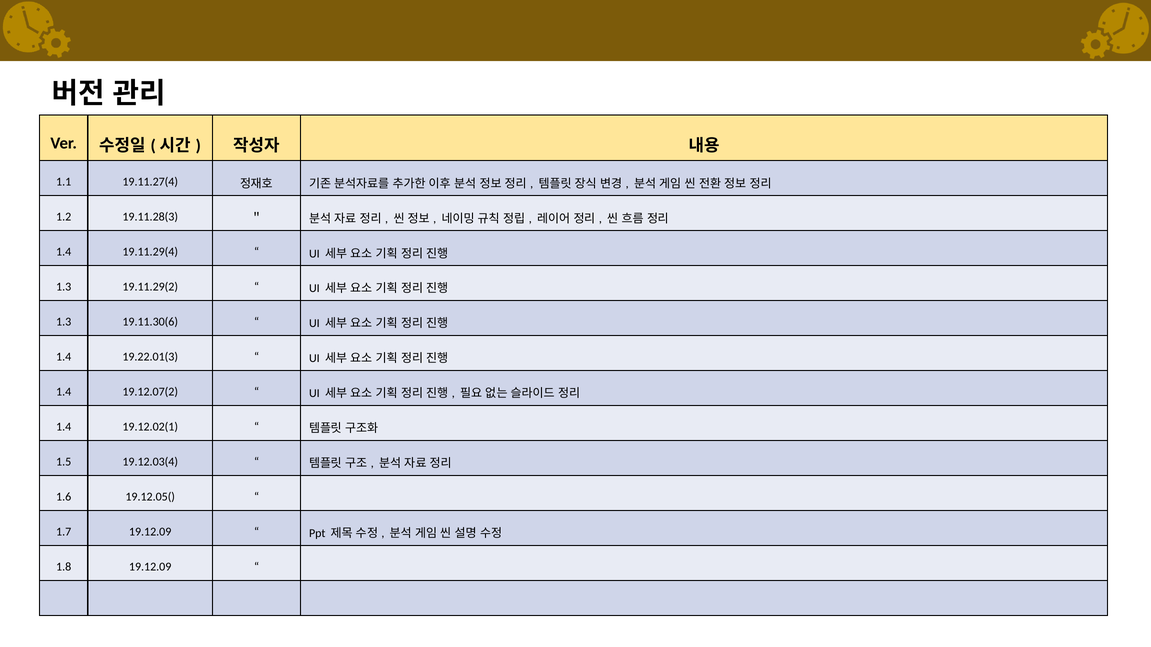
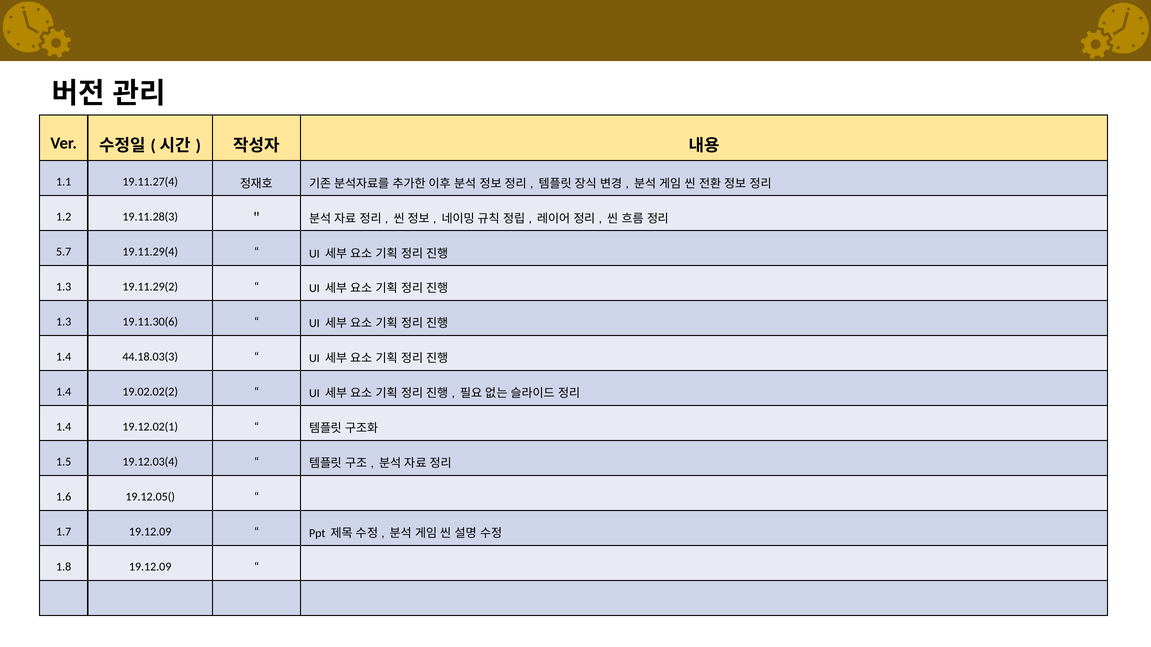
1.4 at (64, 252): 1.4 -> 5.7
19.22.01(3: 19.22.01(3 -> 44.18.03(3
19.12.07(2: 19.12.07(2 -> 19.02.02(2
